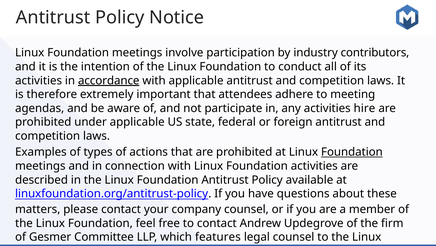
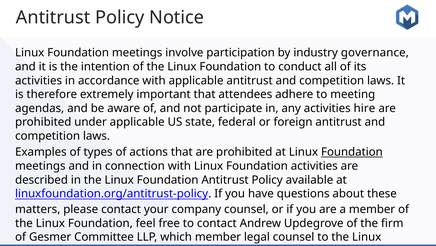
contributors: contributors -> governance
accordance underline: present -> none
which features: features -> member
